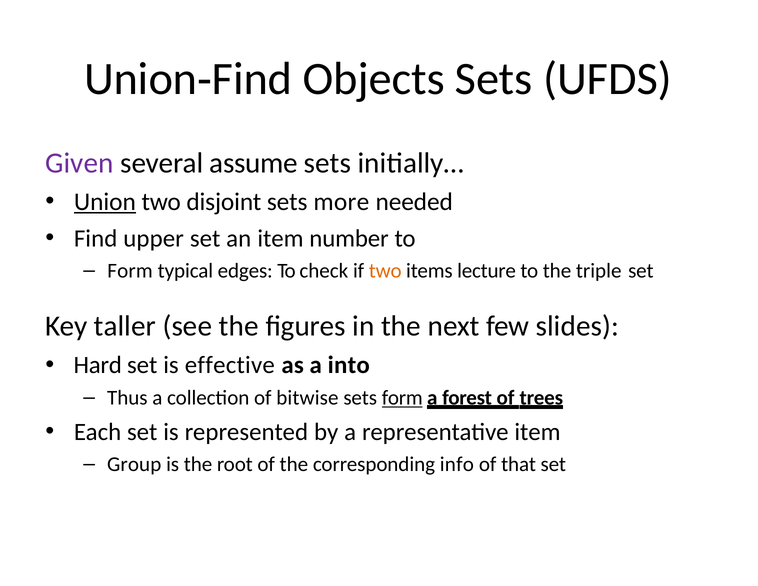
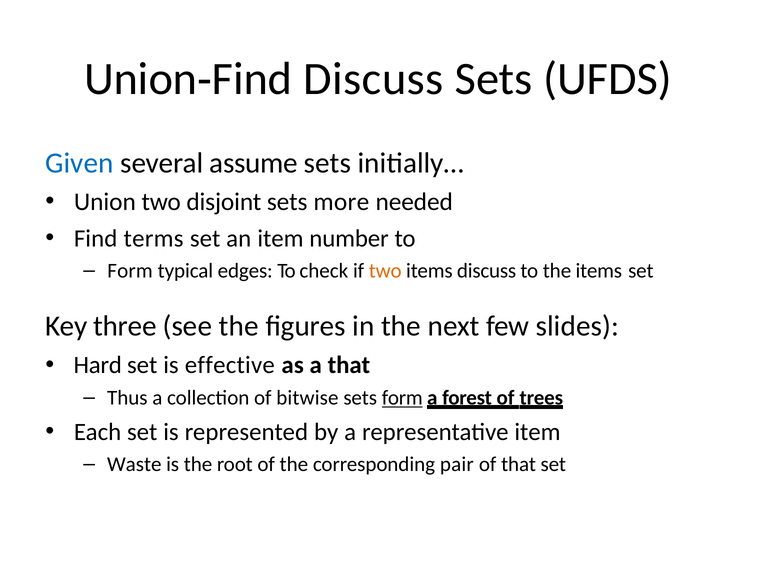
Objects at (374, 79): Objects -> Discuss
Given colour: purple -> blue
Union at (105, 202) underline: present -> none
upper: upper -> terms
items lecture: lecture -> discuss
the triple: triple -> items
taller: taller -> three
a into: into -> that
Group: Group -> Waste
info: info -> pair
